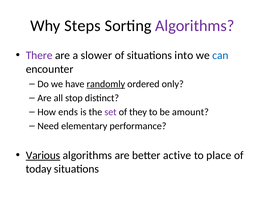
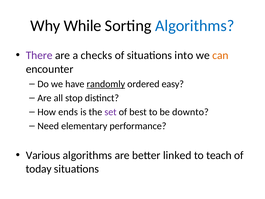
Steps: Steps -> While
Algorithms at (195, 26) colour: purple -> blue
slower: slower -> checks
can colour: blue -> orange
only: only -> easy
they: they -> best
amount: amount -> downto
Various underline: present -> none
active: active -> linked
place: place -> teach
